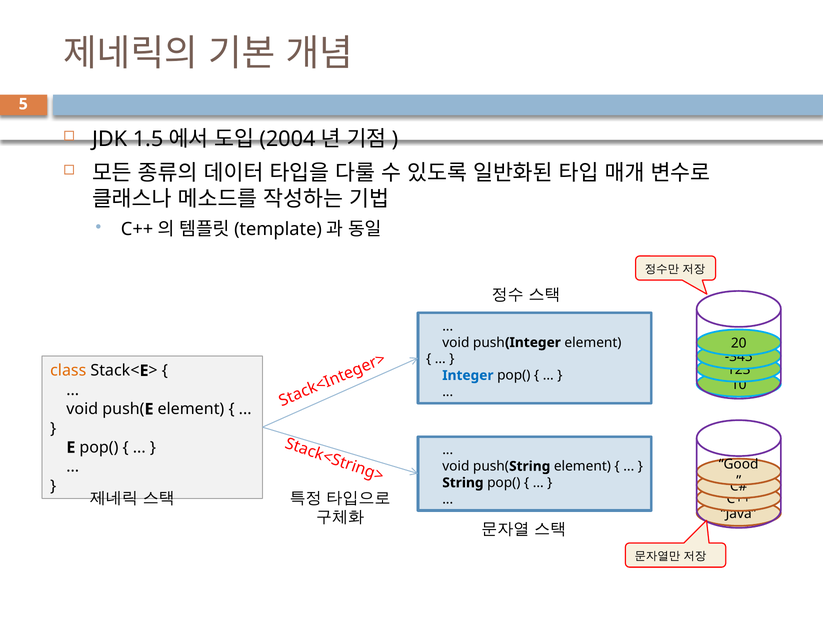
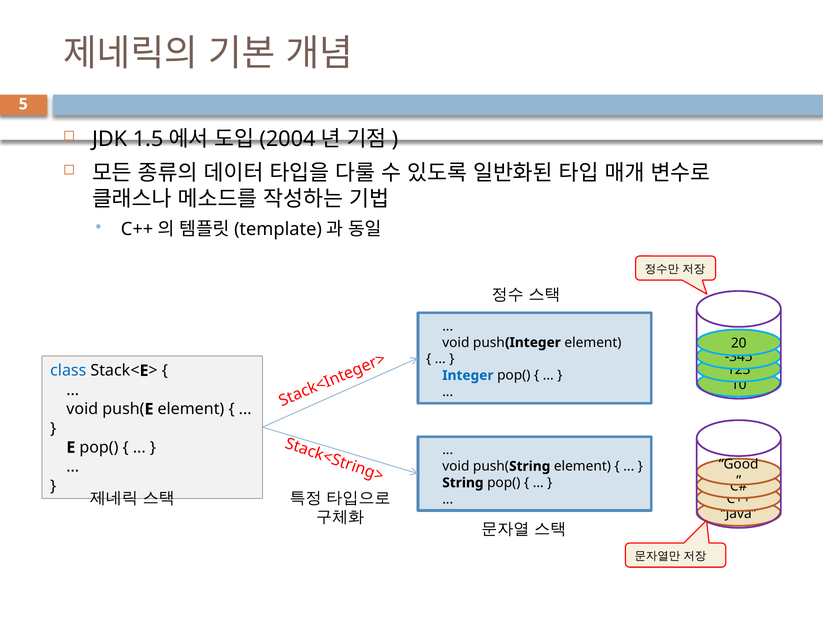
class colour: orange -> blue
